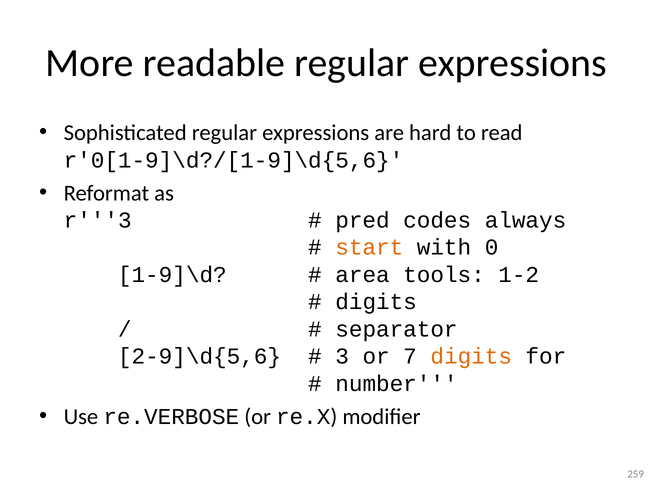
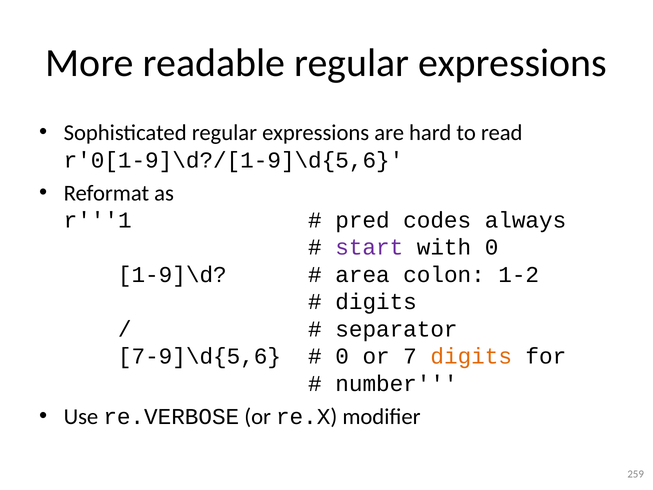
r'''3: r'''3 -> r'''1
start colour: orange -> purple
tools: tools -> colon
2-9]\d{5,6: 2-9]\d{5,6 -> 7-9]\d{5,6
3 at (342, 356): 3 -> 0
